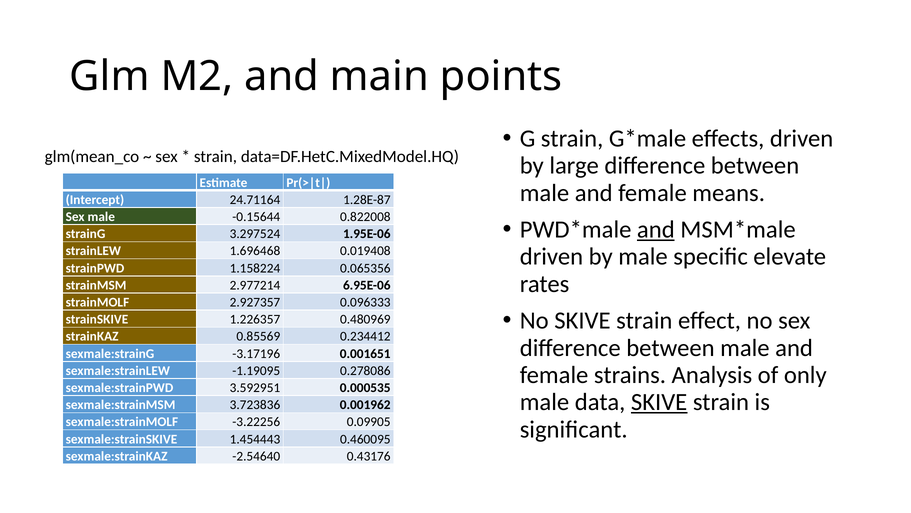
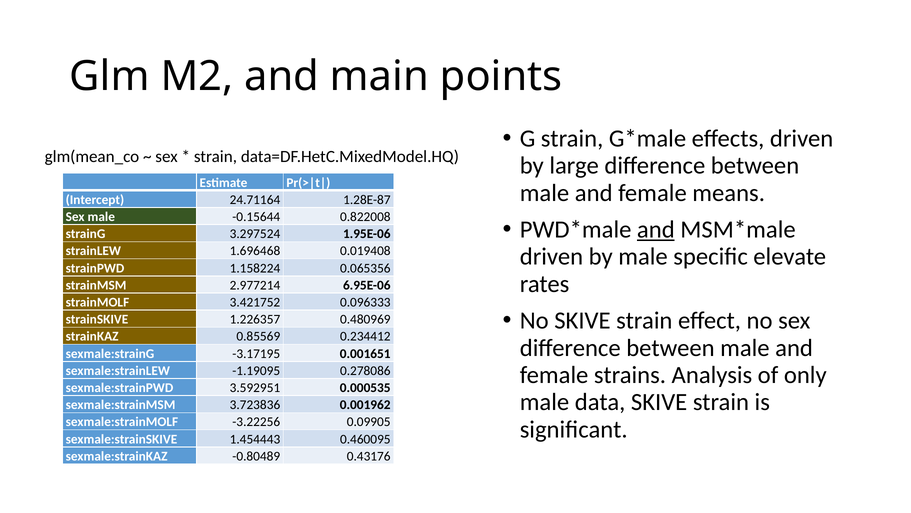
2.927357: 2.927357 -> 3.421752
-3.17196: -3.17196 -> -3.17195
SKIVE at (659, 402) underline: present -> none
-2.54640: -2.54640 -> -0.80489
